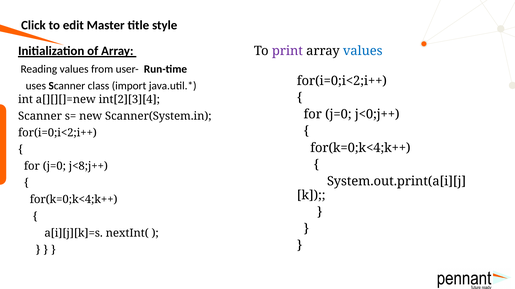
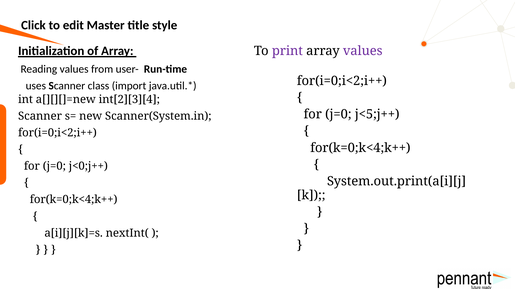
values at (363, 51) colour: blue -> purple
j<0;j++: j<0;j++ -> j<5;j++
j<8;j++: j<8;j++ -> j<0;j++
